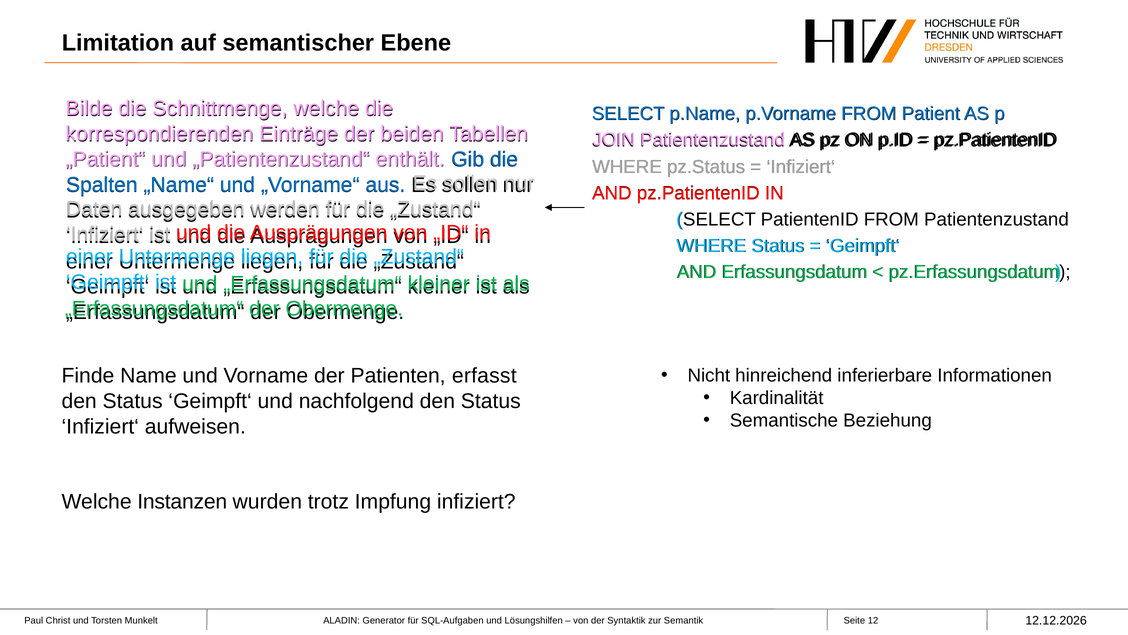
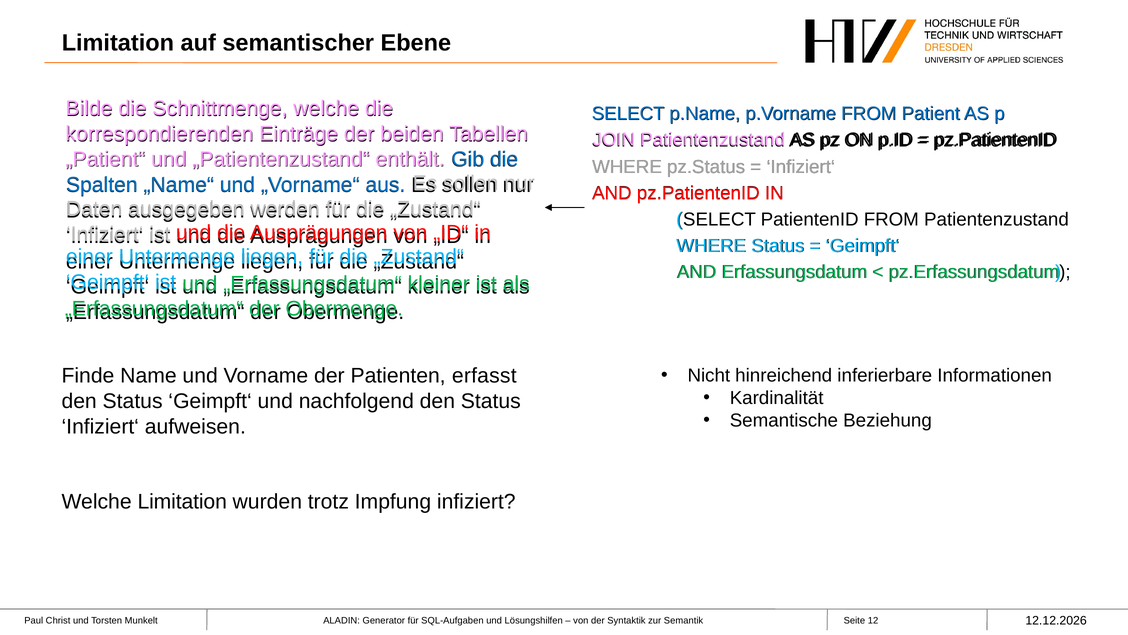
Welche Instanzen: Instanzen -> Limitation
